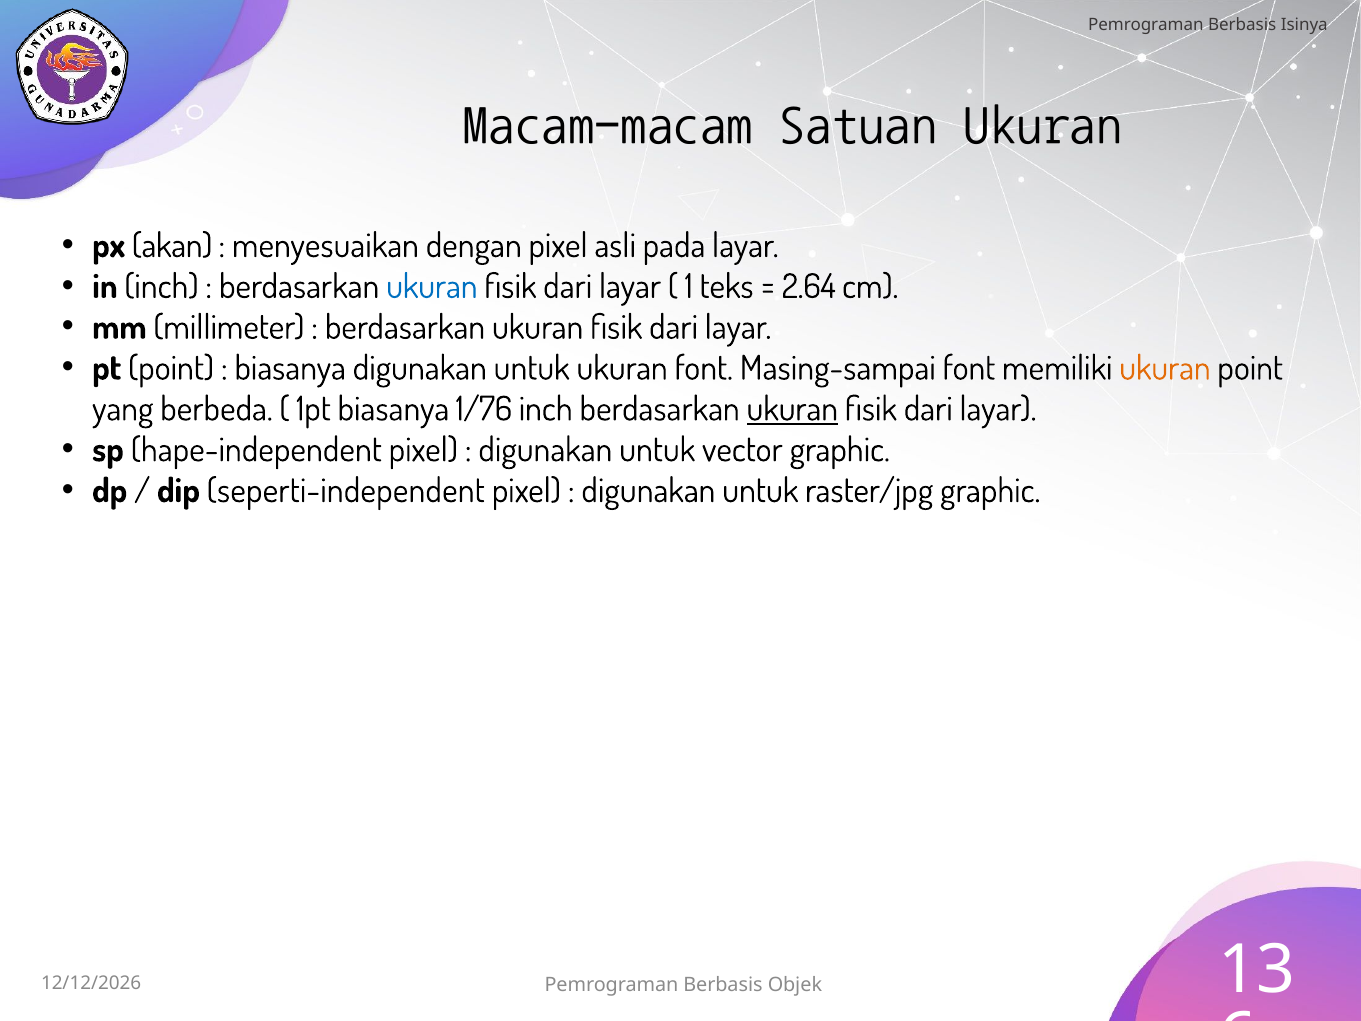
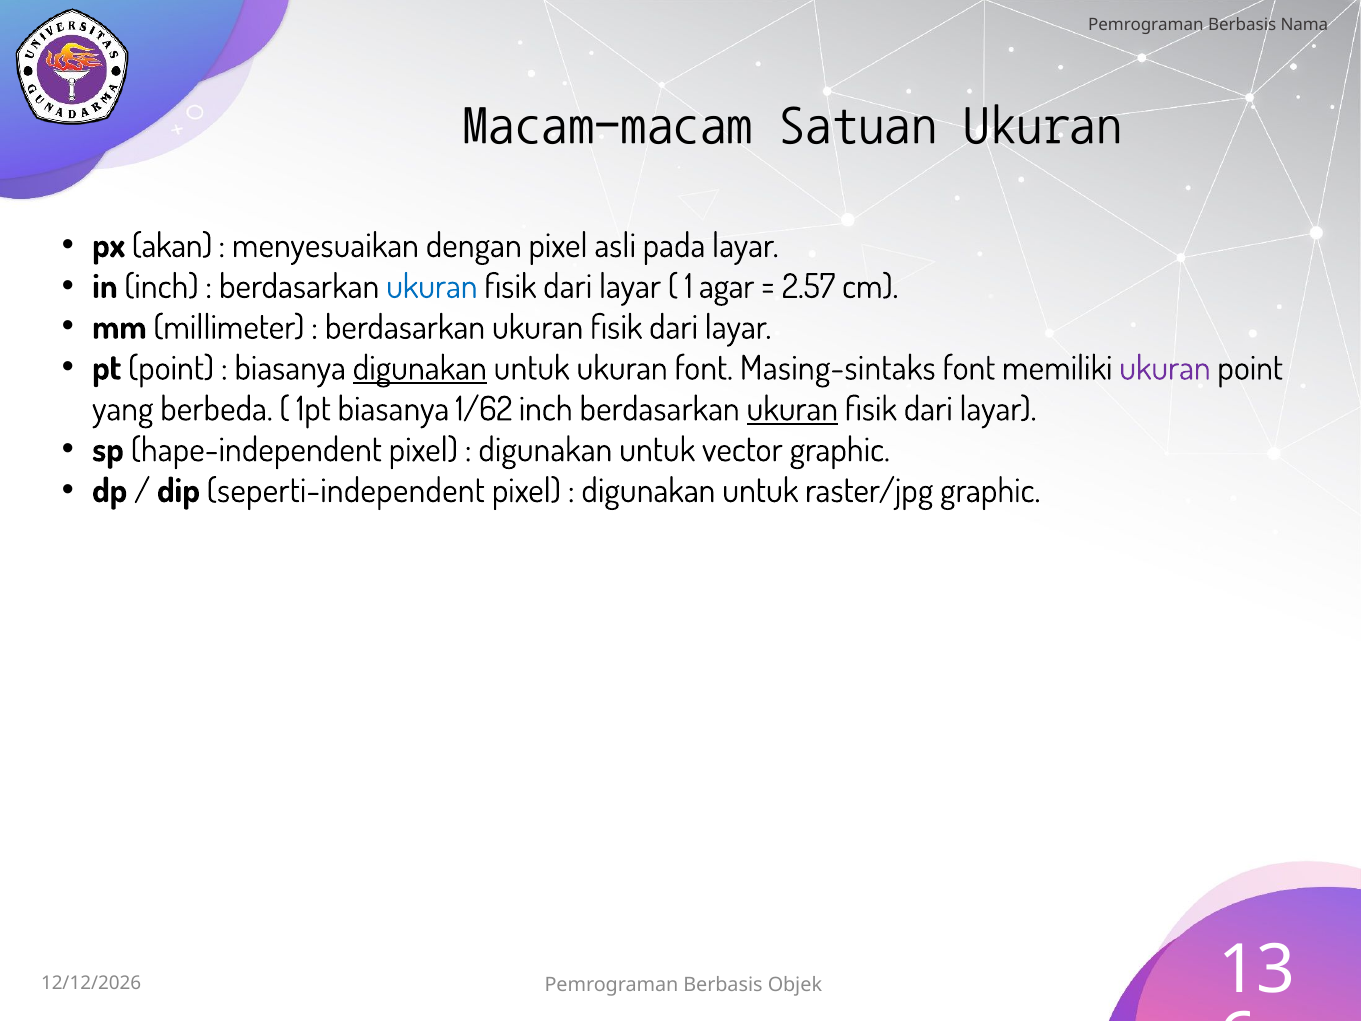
Isinya: Isinya -> Nama
teks: teks -> agar
2.64: 2.64 -> 2.57
digunakan at (420, 368) underline: none -> present
Masing-sampai: Masing-sampai -> Masing-sintaks
ukuran at (1165, 368) colour: orange -> purple
1/76: 1/76 -> 1/62
